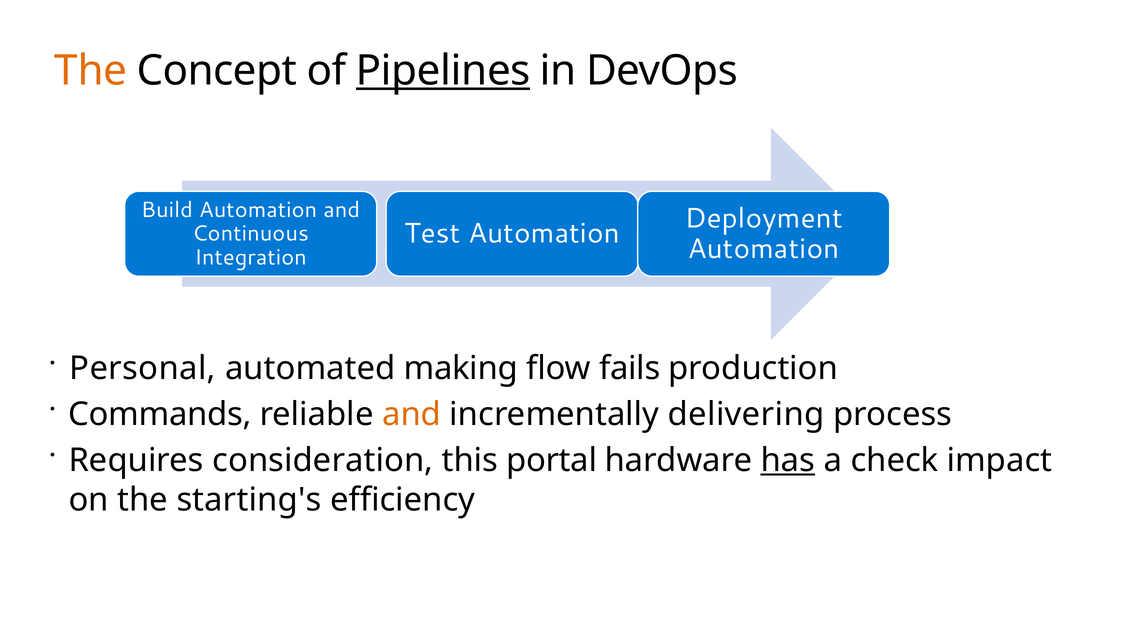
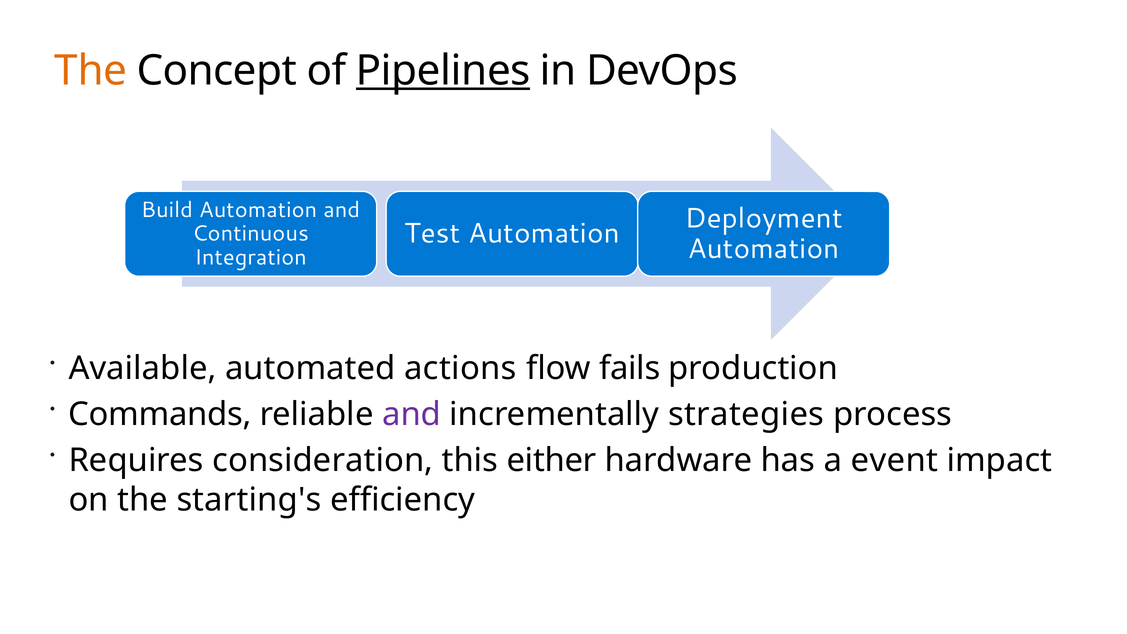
Personal: Personal -> Available
making: making -> actions
and at (412, 414) colour: orange -> purple
delivering: delivering -> strategies
portal: portal -> either
has underline: present -> none
check: check -> event
